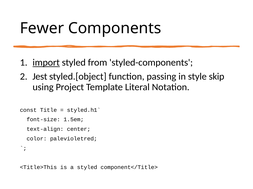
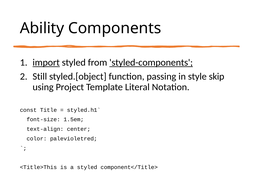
Fewer: Fewer -> Ability
styled-components underline: none -> present
Jest: Jest -> Still
